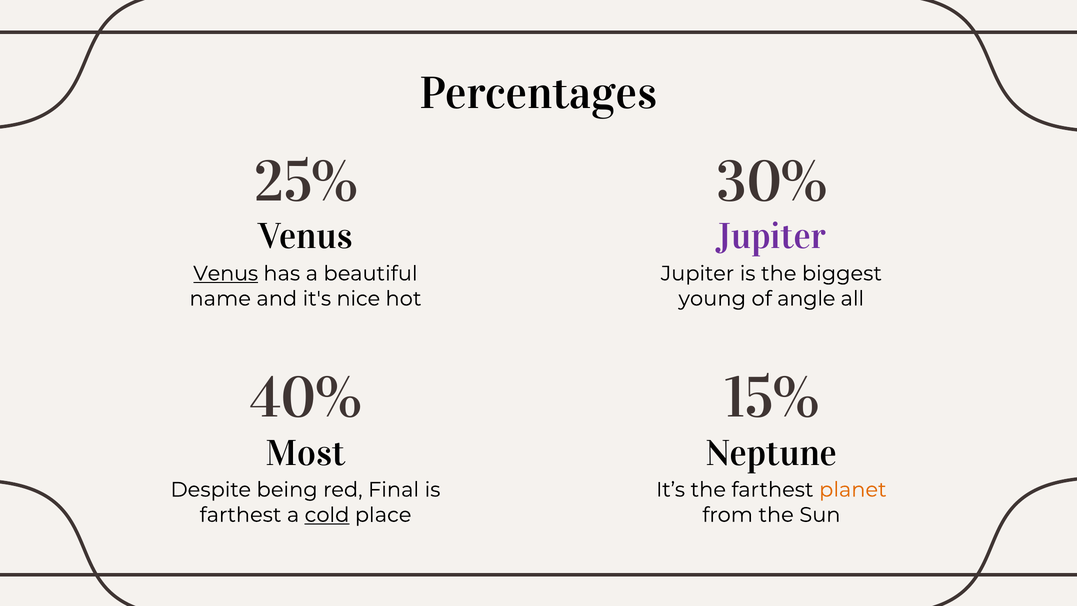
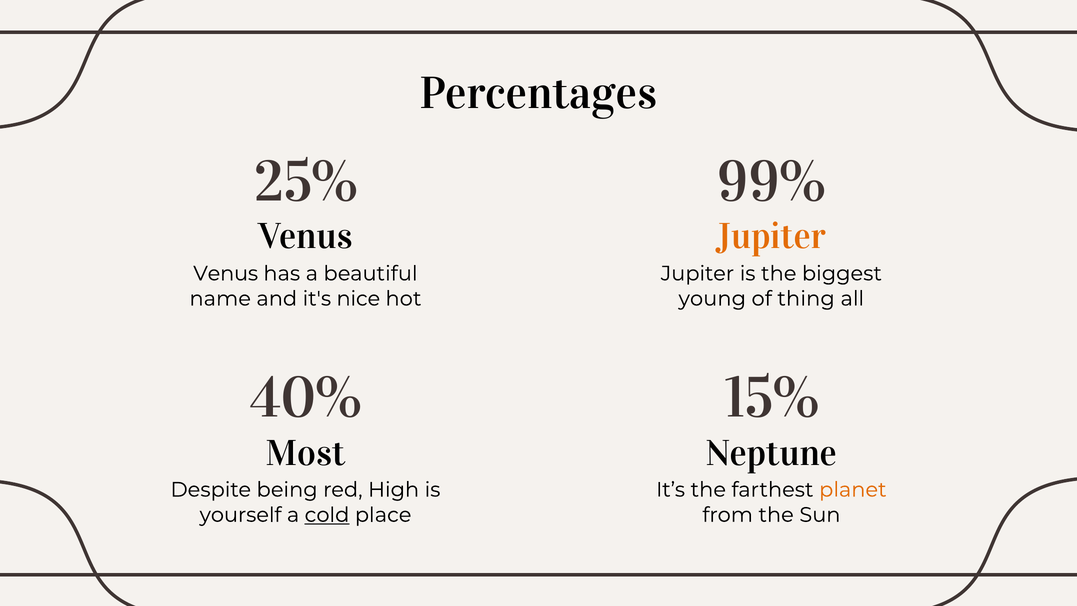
30%: 30% -> 99%
Jupiter at (771, 236) colour: purple -> orange
Venus at (226, 273) underline: present -> none
angle: angle -> thing
Final: Final -> High
farthest at (240, 515): farthest -> yourself
